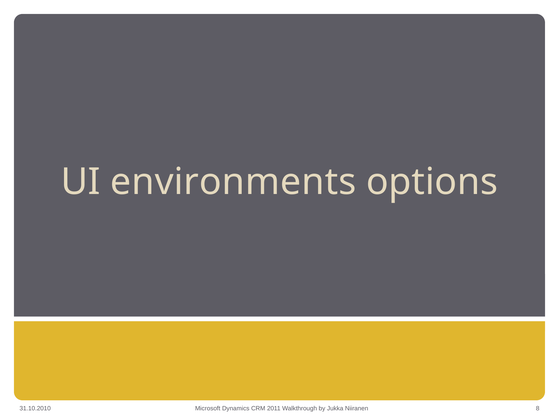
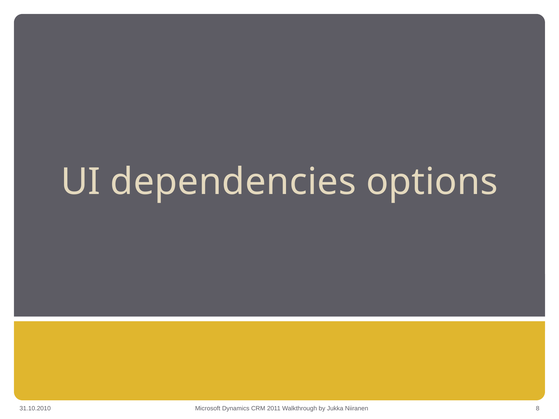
environments: environments -> dependencies
